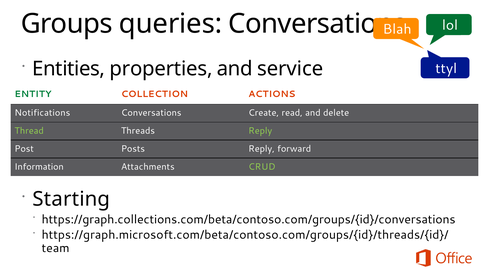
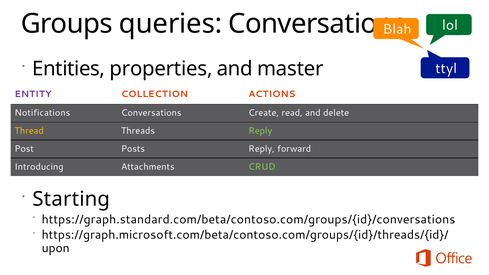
service: service -> master
ENTITY colour: green -> purple
Thread colour: light green -> yellow
Information: Information -> Introducing
https://graph.collections.com/beta/contoso.com/groups/{id}/conversations: https://graph.collections.com/beta/contoso.com/groups/{id}/conversations -> https://graph.standard.com/beta/contoso.com/groups/{id}/conversations
team: team -> upon
